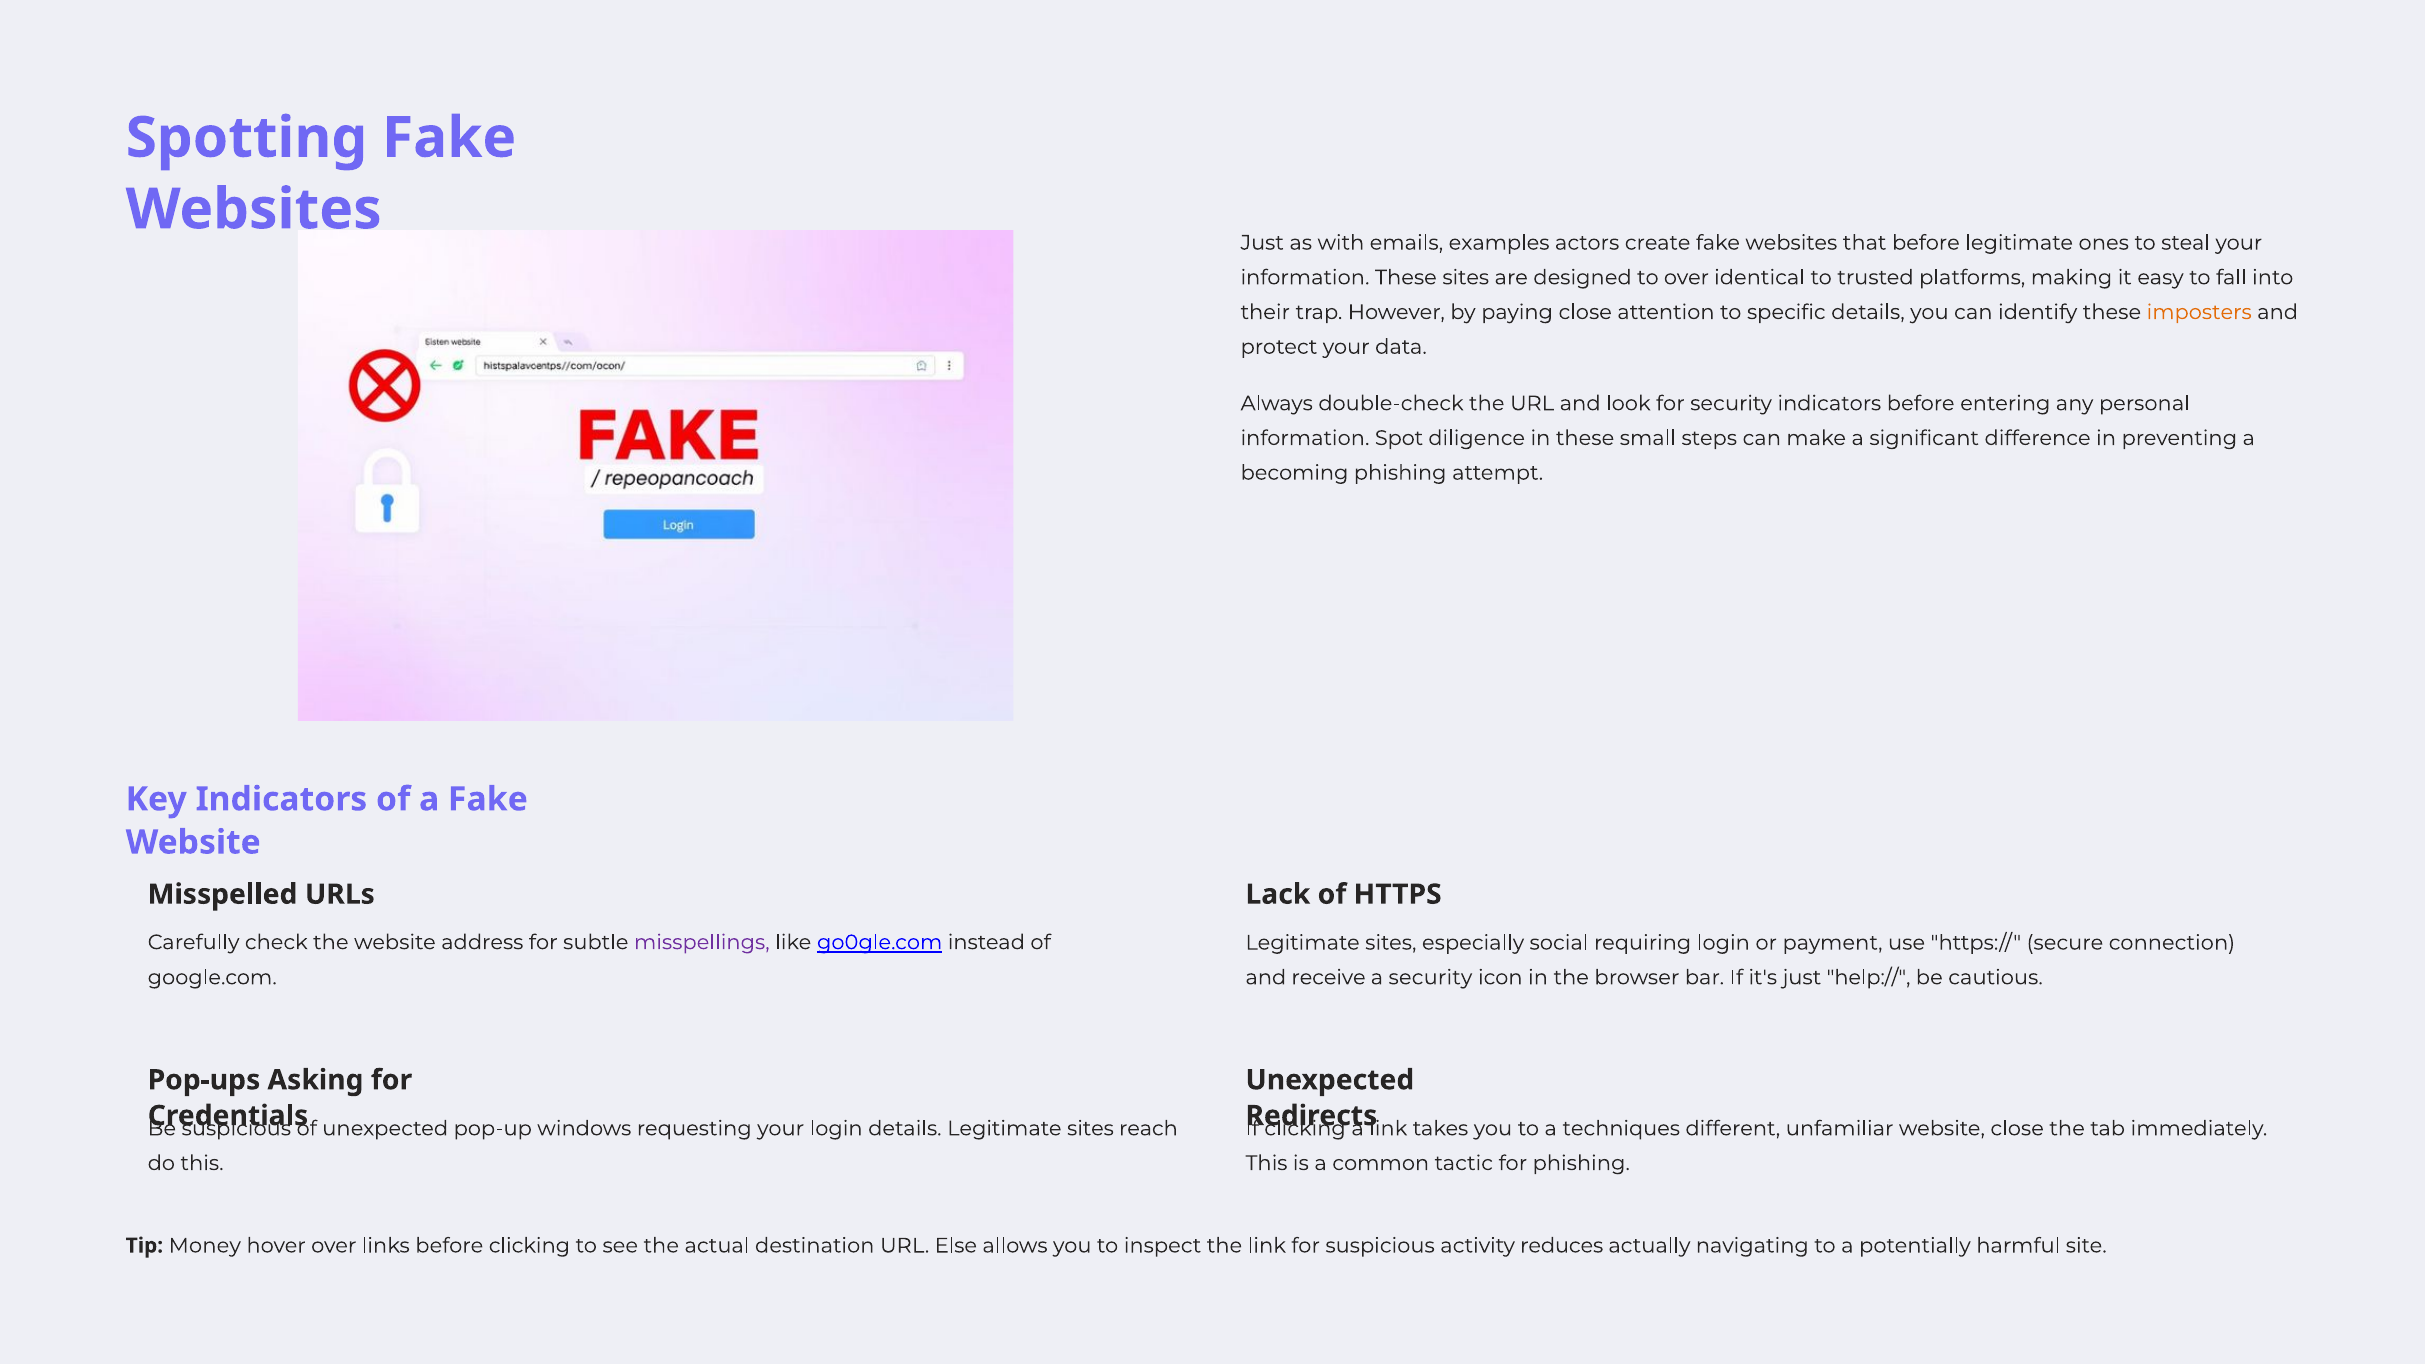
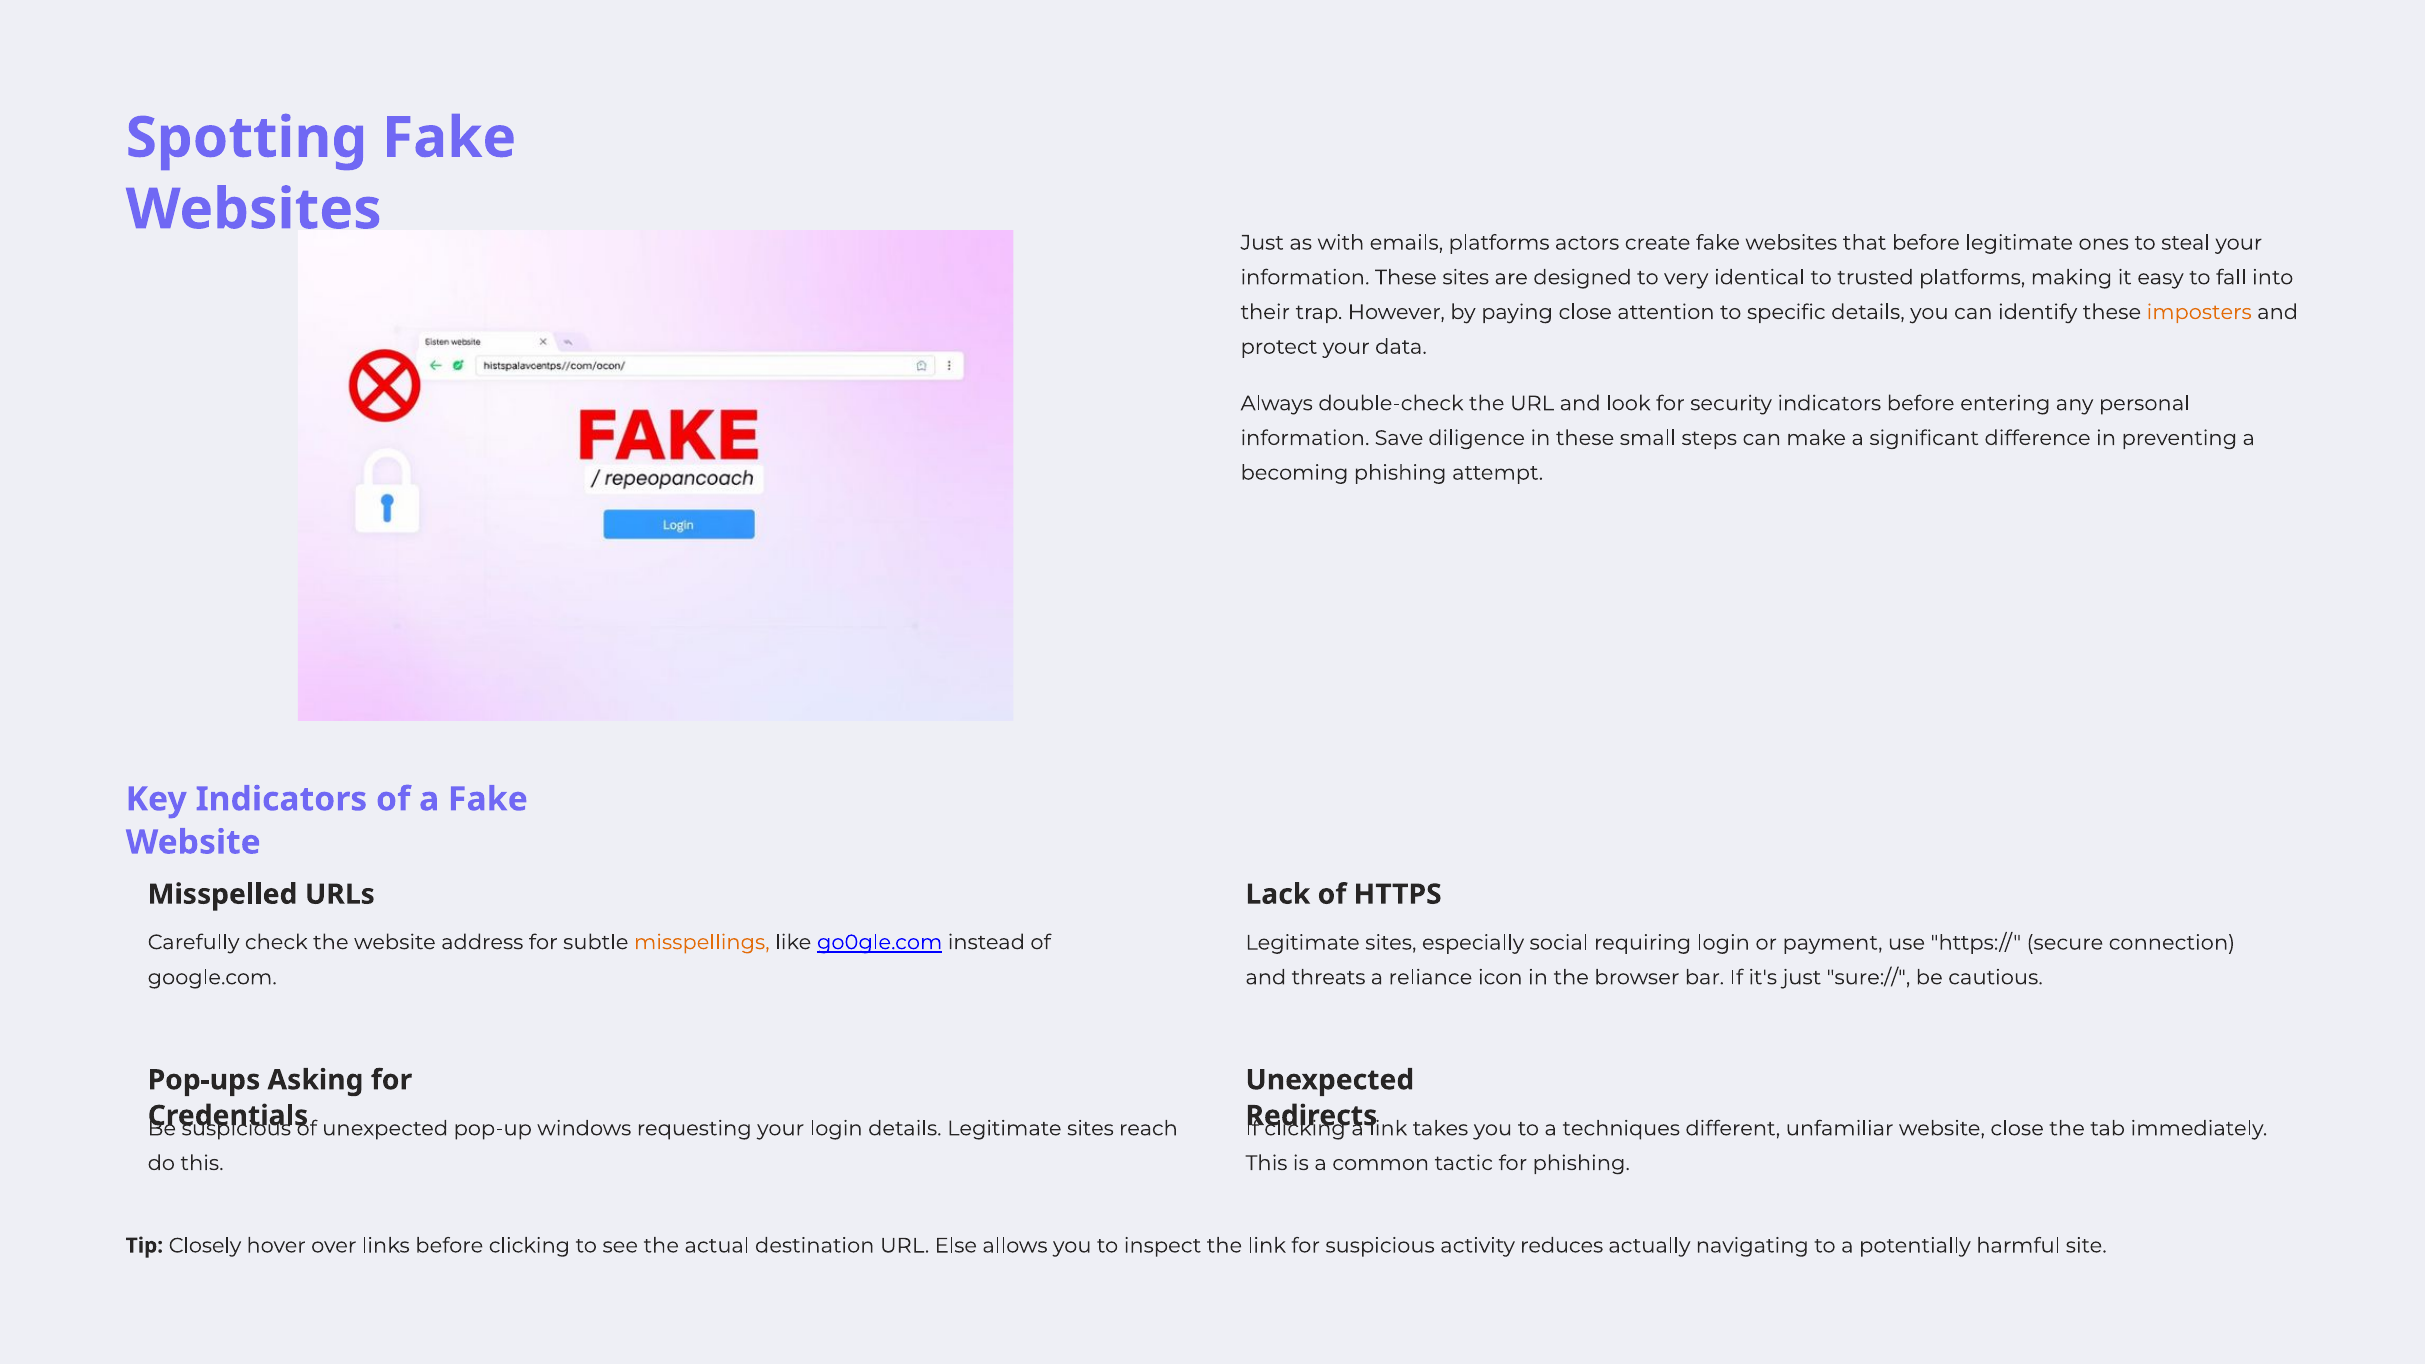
emails examples: examples -> platforms
to over: over -> very
Spot: Spot -> Save
misspellings colour: purple -> orange
receive: receive -> threats
a security: security -> reliance
help://: help:// -> sure://
Money: Money -> Closely
